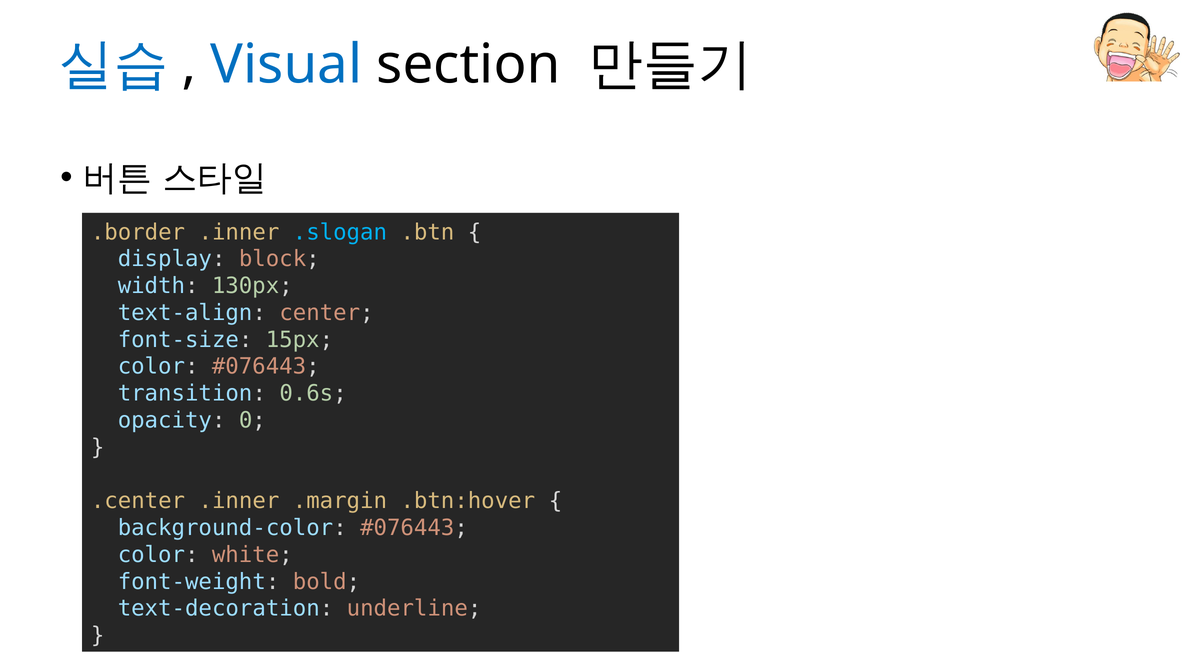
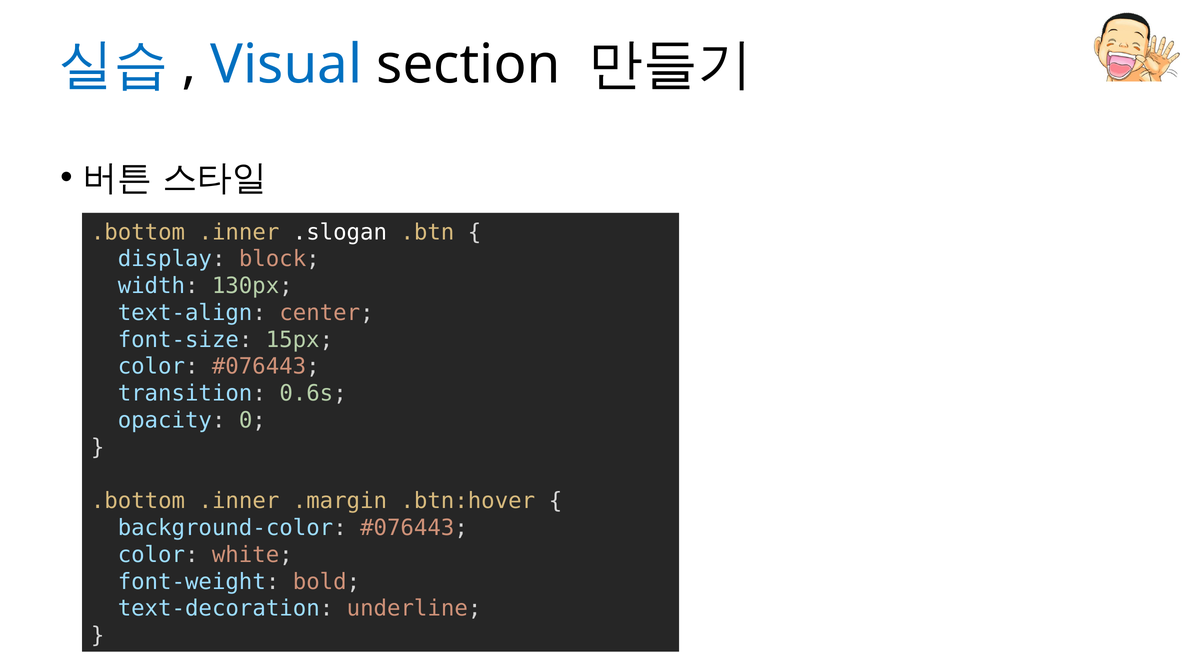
.border at (138, 232): .border -> .bottom
.slogan colour: light blue -> white
.center at (138, 501): .center -> .bottom
